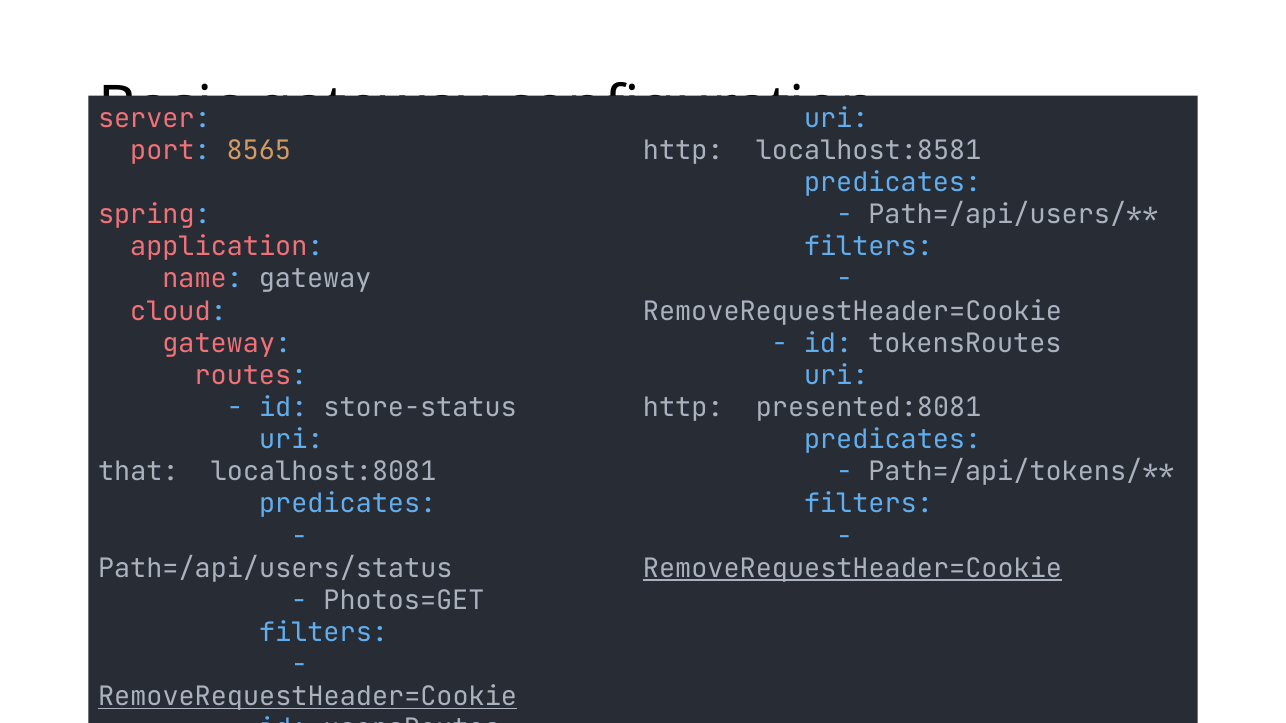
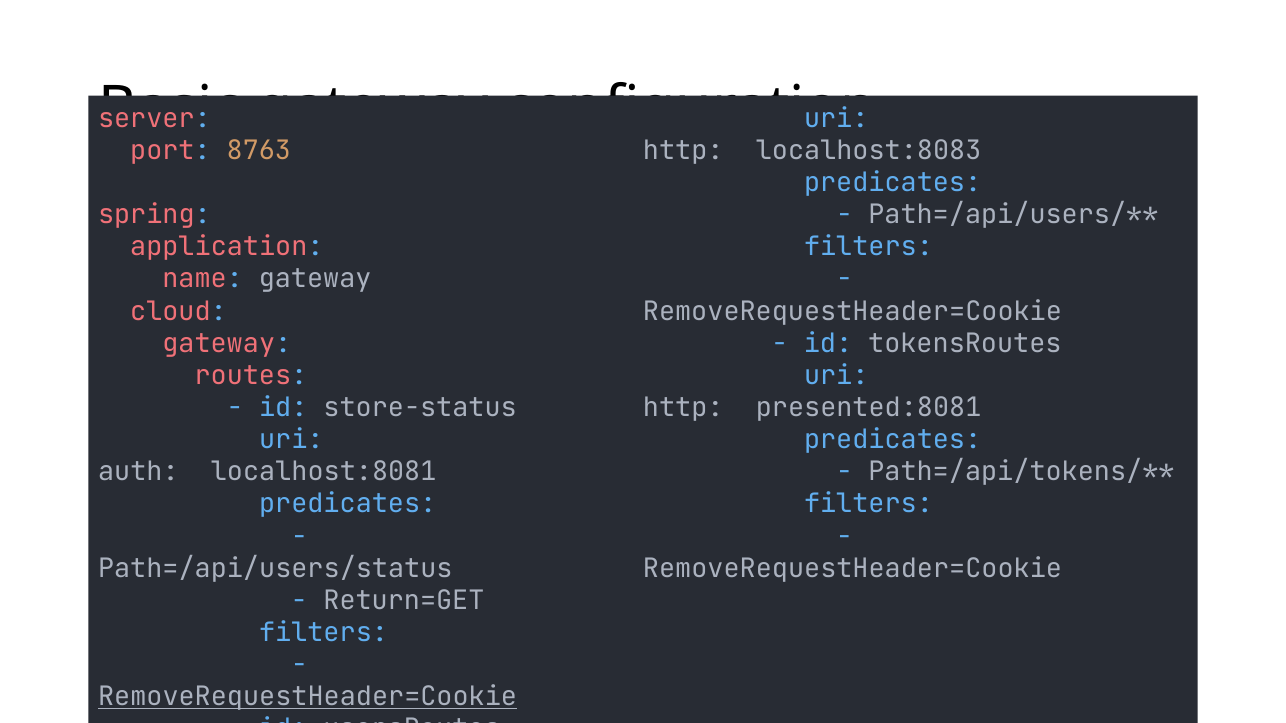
8565: 8565 -> 8763
http://localhost:8581: http://localhost:8581 -> http://localhost:8083
that://localhost:8081: that://localhost:8081 -> auth://localhost:8081
RemoveRequestHeader=Cookie at (852, 569) underline: present -> none
Photos=GET: Photos=GET -> Return=GET
